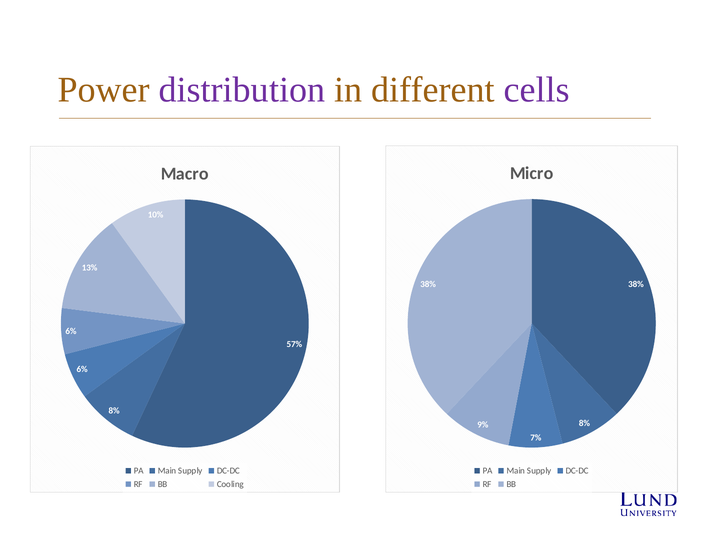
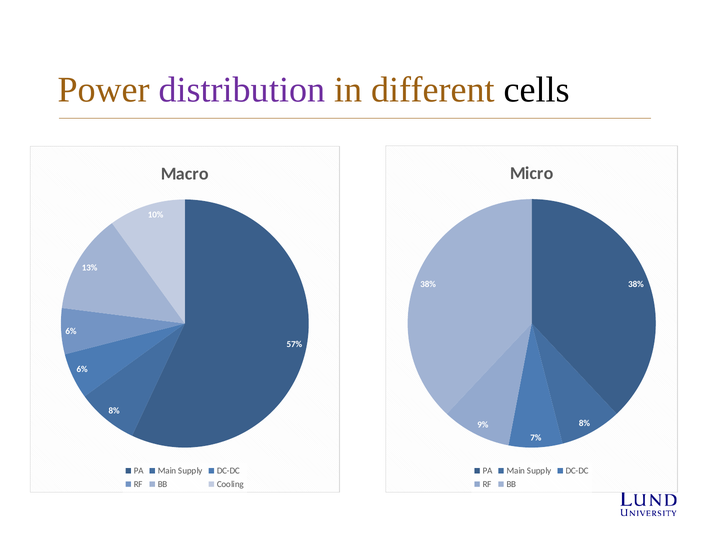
cells colour: purple -> black
